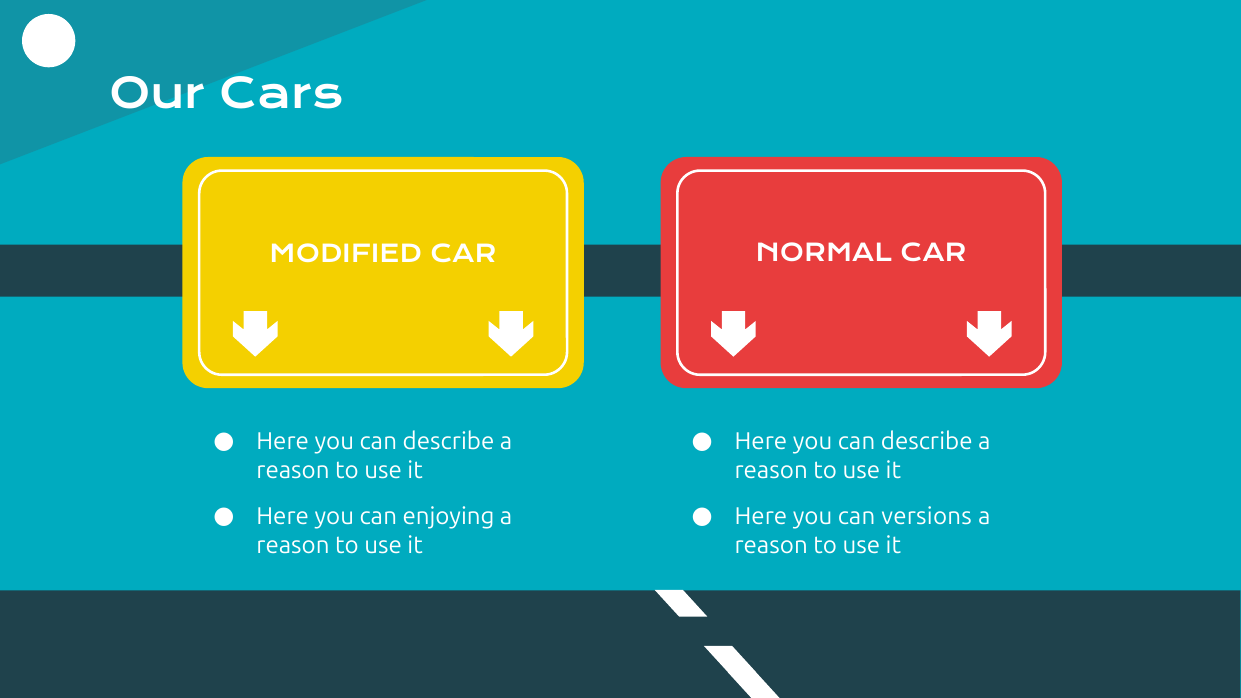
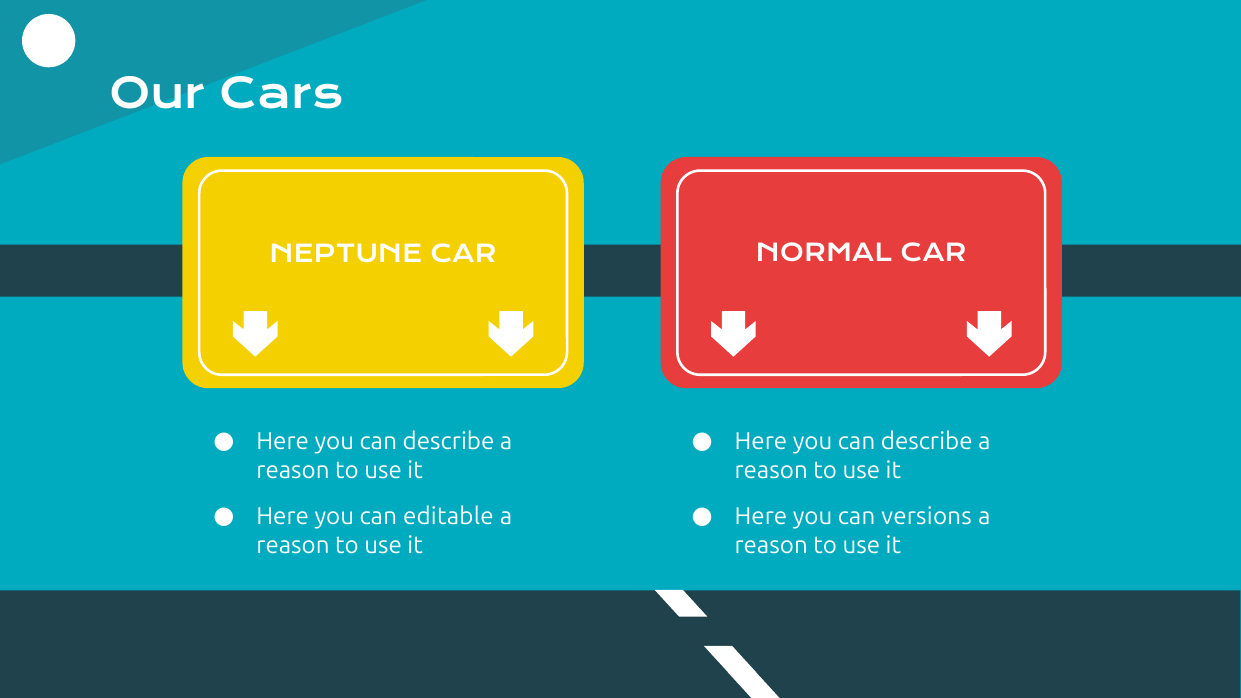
MODIFIED: MODIFIED -> NEPTUNE
enjoying: enjoying -> editable
